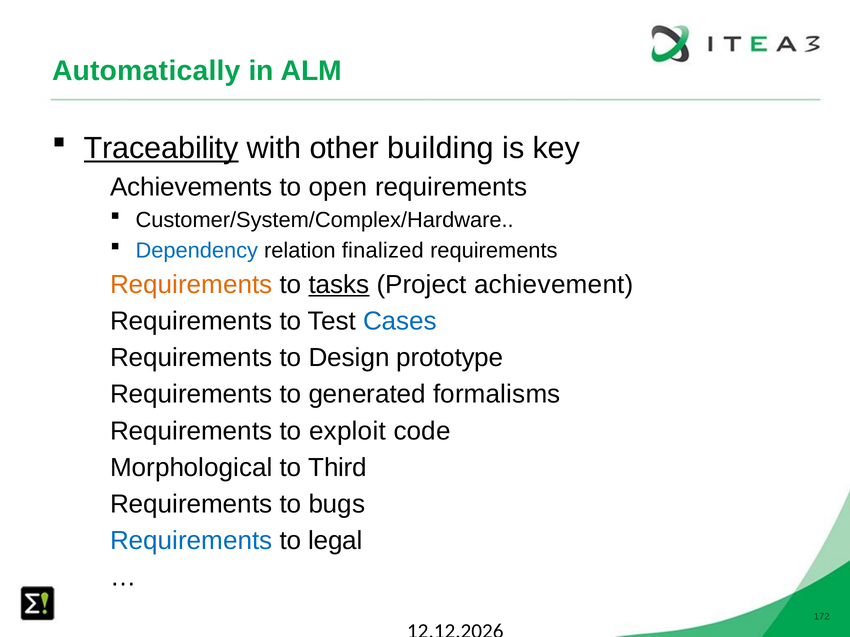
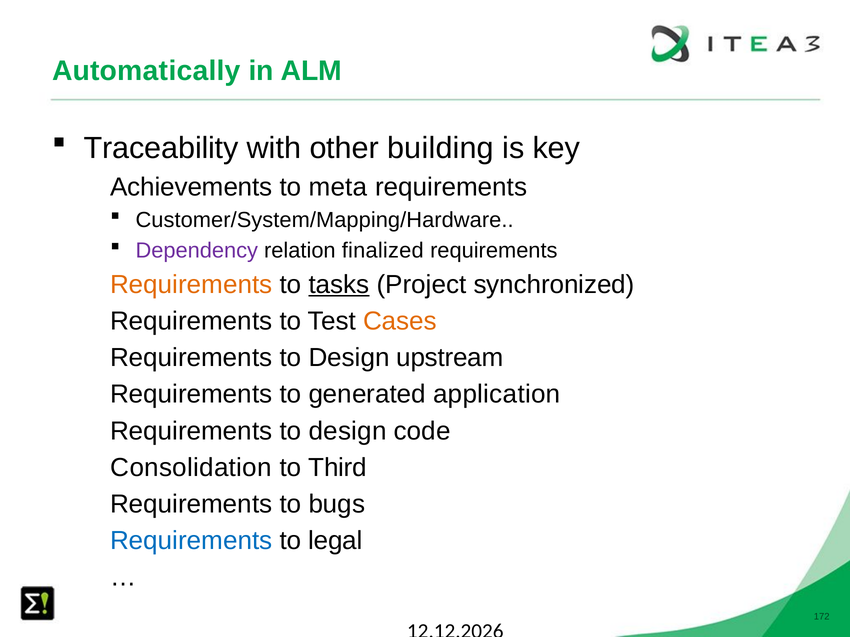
Traceability underline: present -> none
open: open -> meta
Customer/System/Complex/Hardware: Customer/System/Complex/Hardware -> Customer/System/Mapping/Hardware
Dependency colour: blue -> purple
achievement: achievement -> synchronized
Cases colour: blue -> orange
prototype: prototype -> upstream
formalisms: formalisms -> application
exploit at (348, 431): exploit -> design
Morphological: Morphological -> Consolidation
